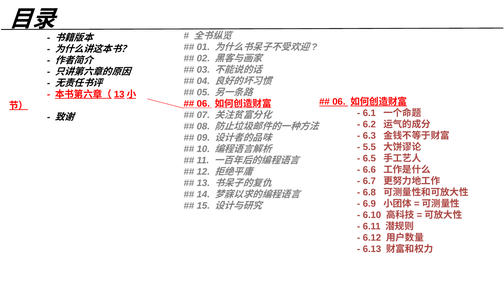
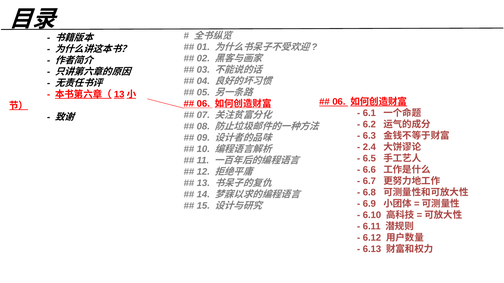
5.5: 5.5 -> 2.4
